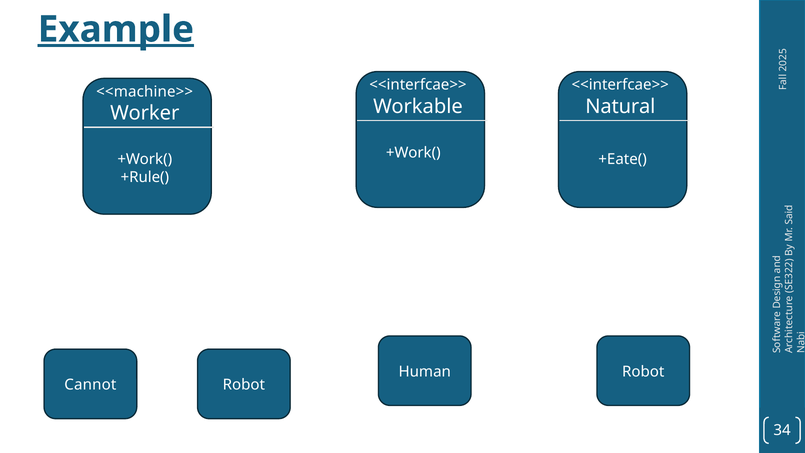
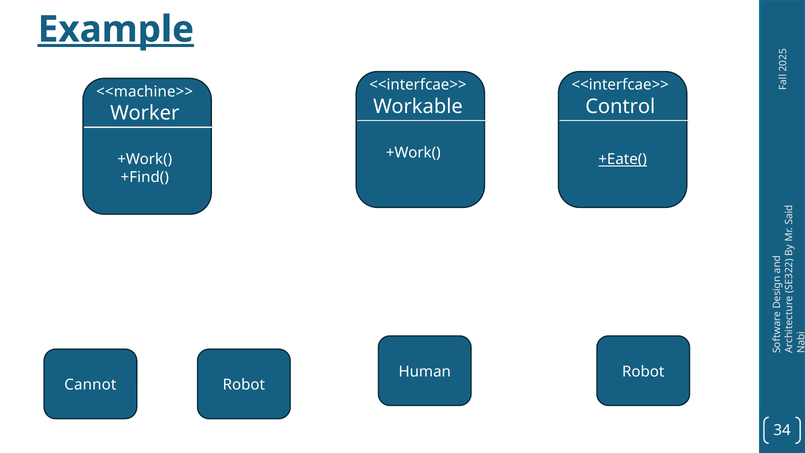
Natural: Natural -> Control
+Eate( underline: none -> present
+Rule(: +Rule( -> +Find(
